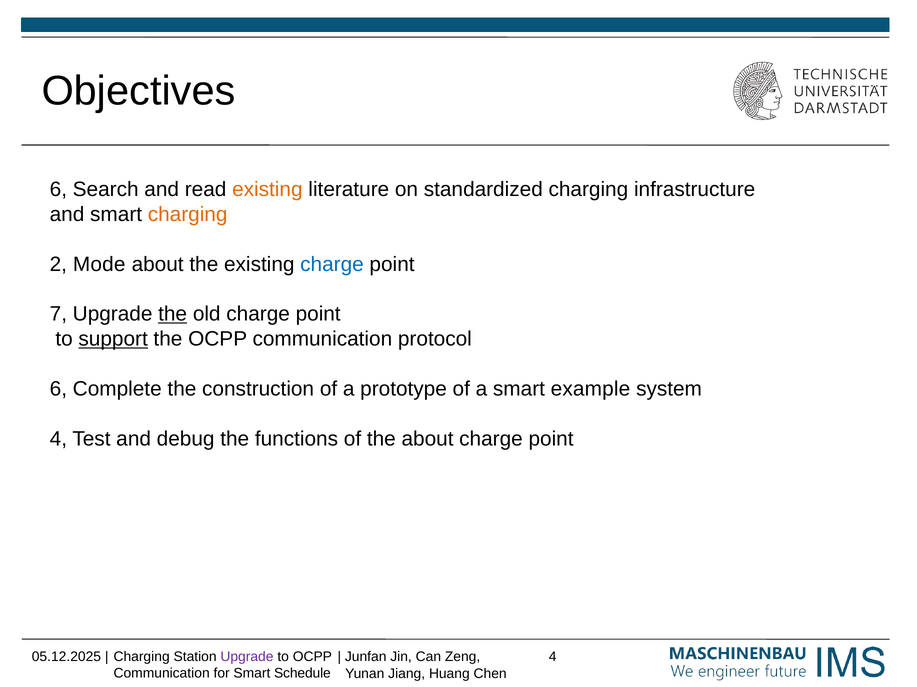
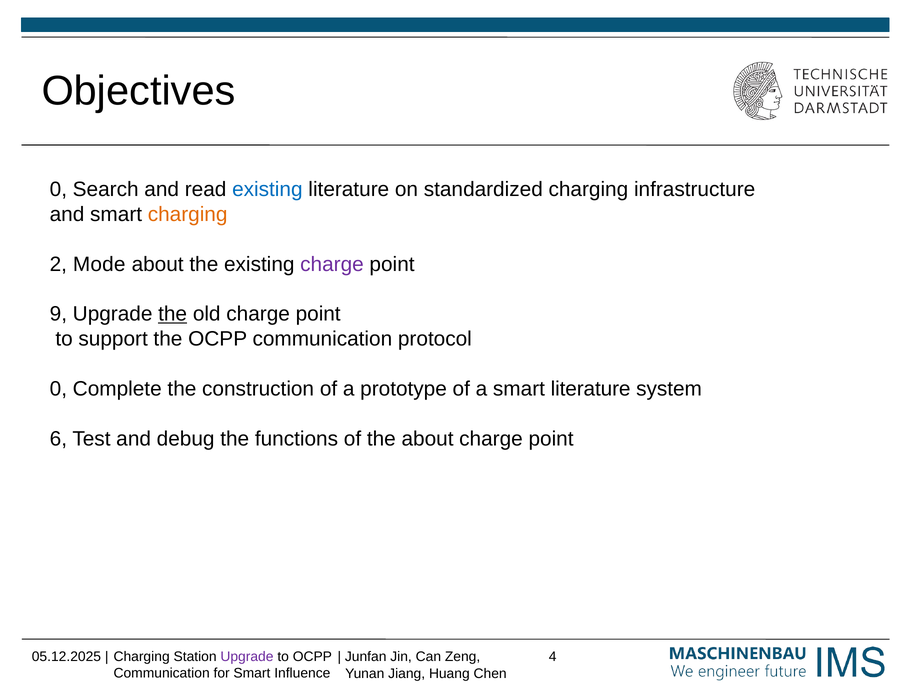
6 at (58, 190): 6 -> 0
existing at (267, 190) colour: orange -> blue
charge at (332, 265) colour: blue -> purple
7: 7 -> 9
support underline: present -> none
6 at (58, 389): 6 -> 0
smart example: example -> literature
4 at (58, 439): 4 -> 6
Schedule: Schedule -> Influence
